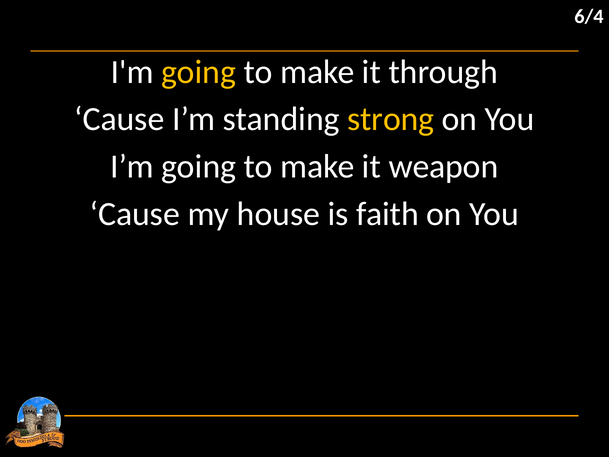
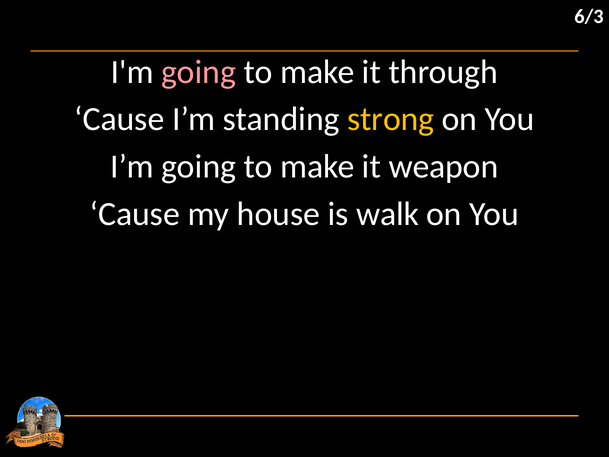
6/4: 6/4 -> 6/3
going at (199, 72) colour: yellow -> pink
faith: faith -> walk
